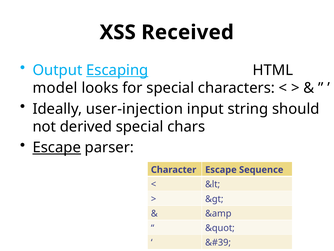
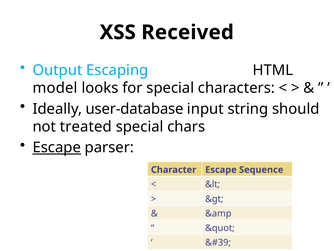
Escaping underline: present -> none
user-injection: user-injection -> user-database
derived: derived -> treated
